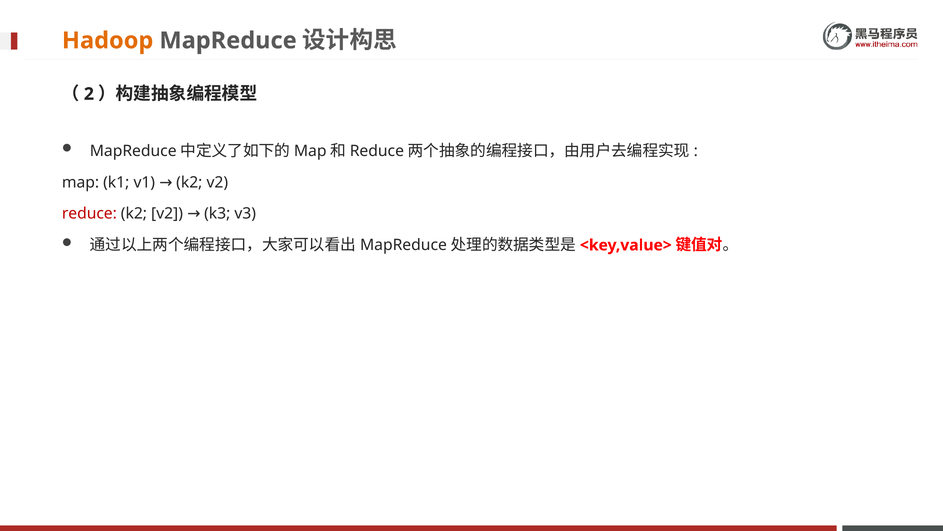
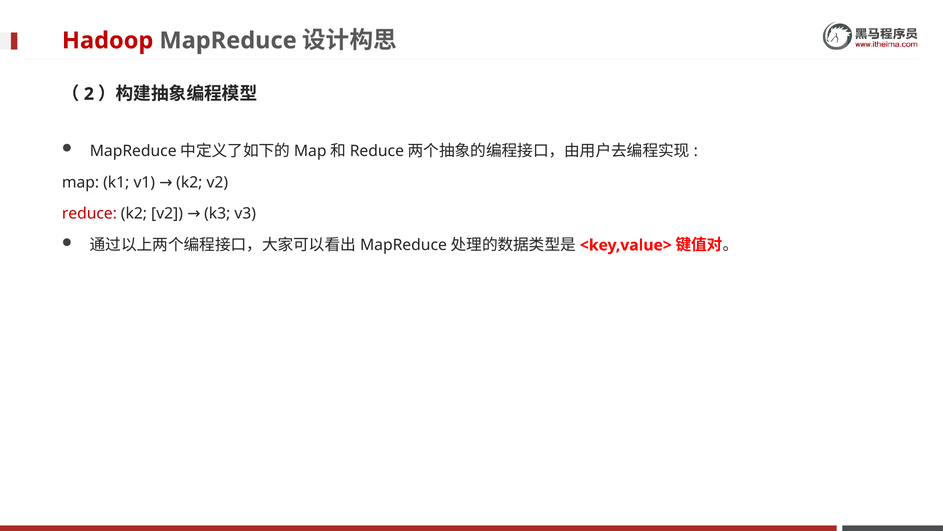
Hadoop colour: orange -> red
